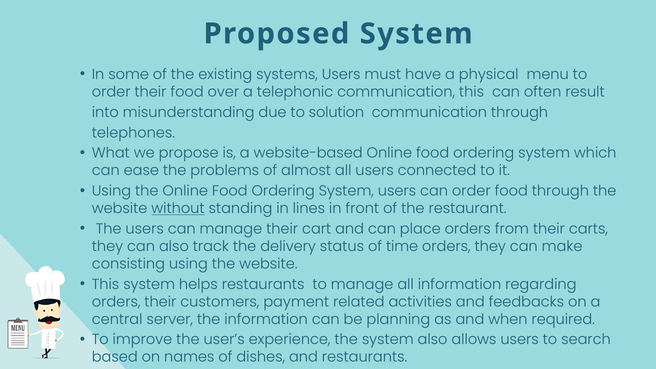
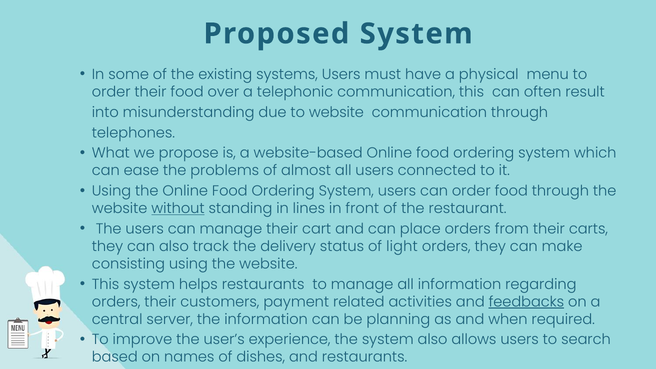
to solution: solution -> website
time: time -> light
feedbacks underline: none -> present
